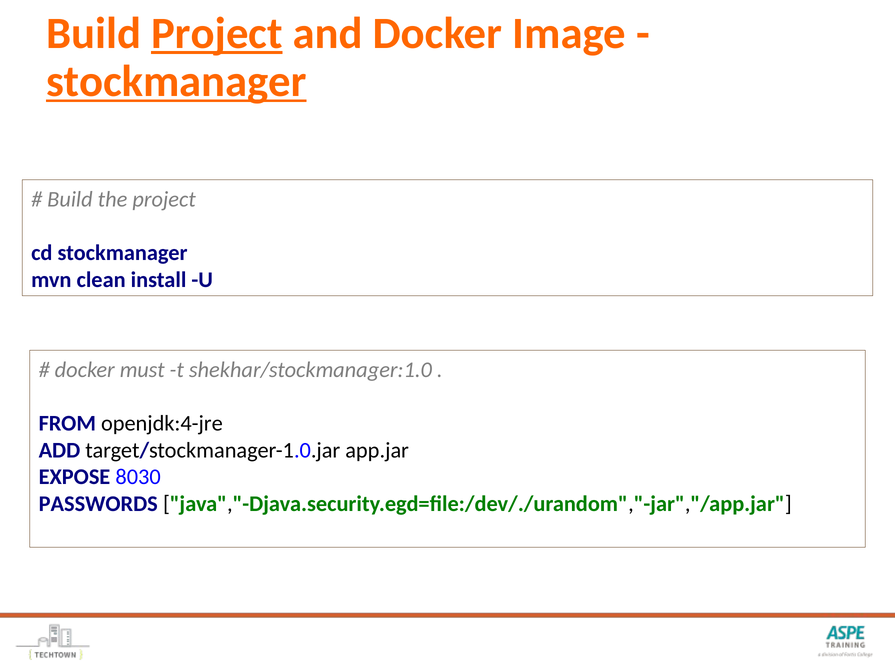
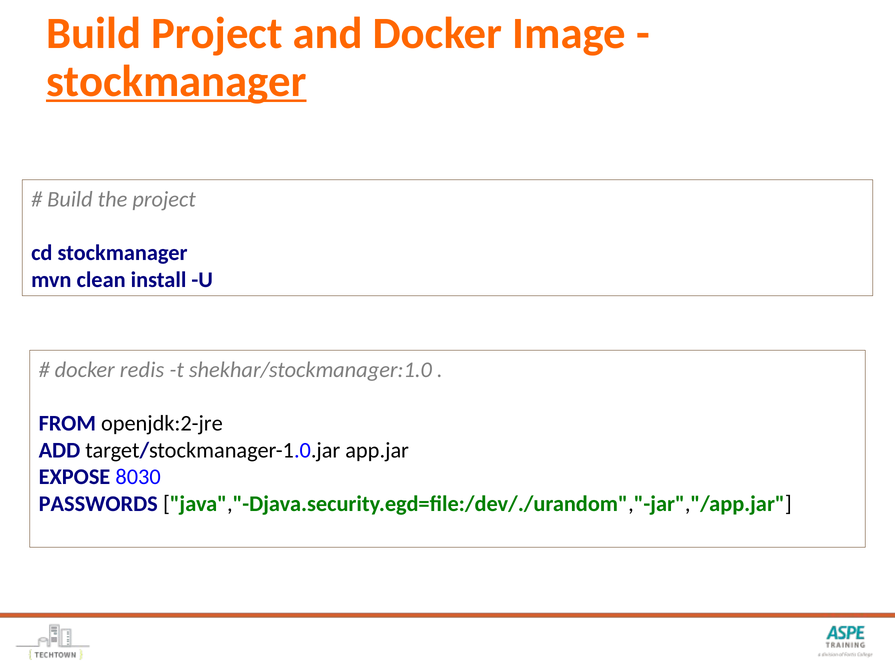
Project at (217, 33) underline: present -> none
must: must -> redis
openjdk:4-jre: openjdk:4-jre -> openjdk:2-jre
